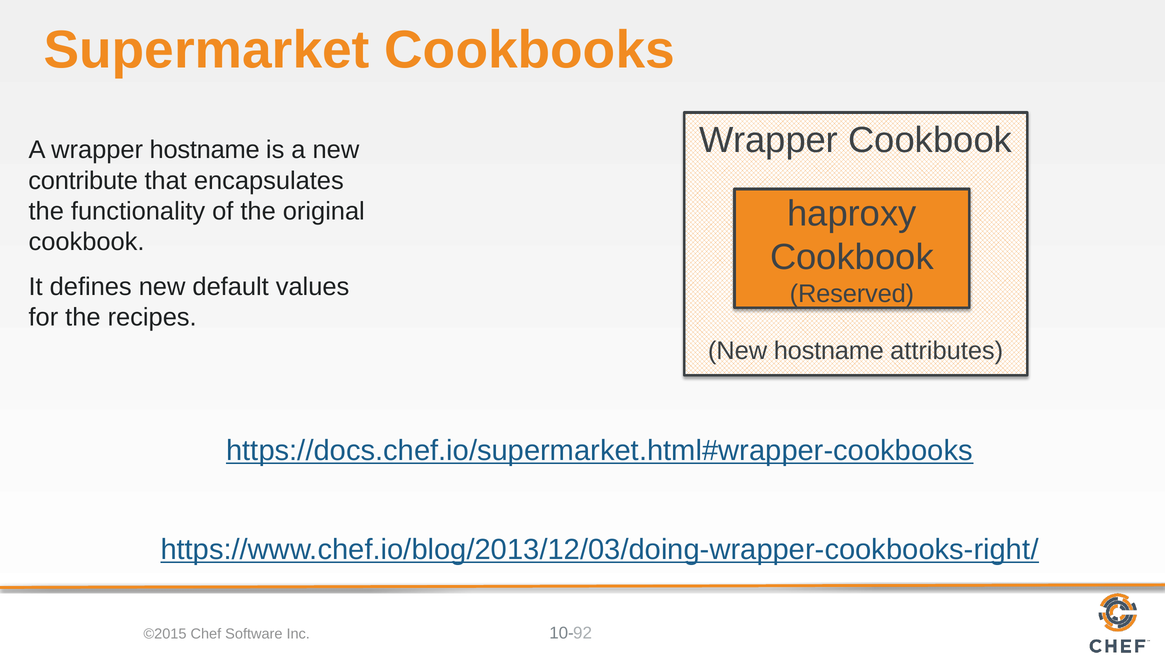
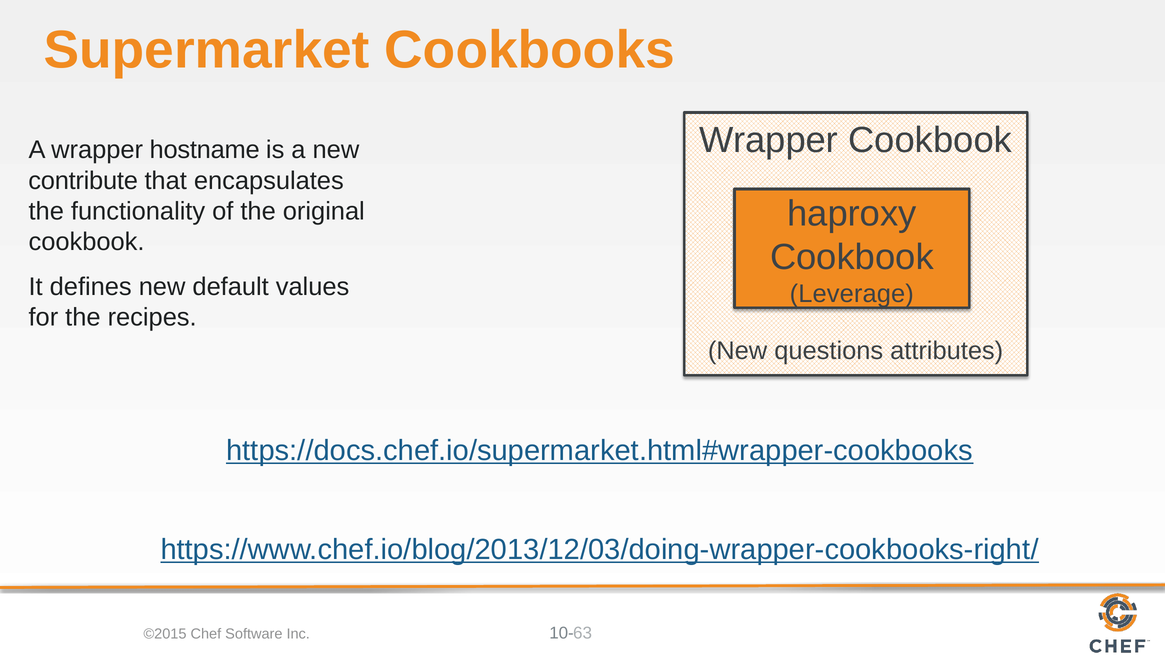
Reserved: Reserved -> Leverage
New hostname: hostname -> questions
92: 92 -> 63
